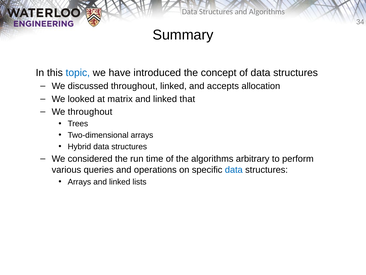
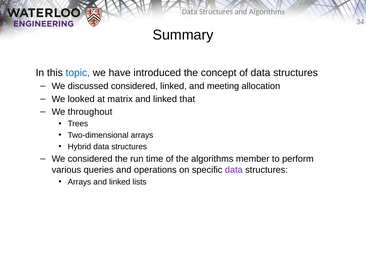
discussed throughout: throughout -> considered
accepts: accepts -> meeting
arbitrary: arbitrary -> member
data at (234, 170) colour: blue -> purple
